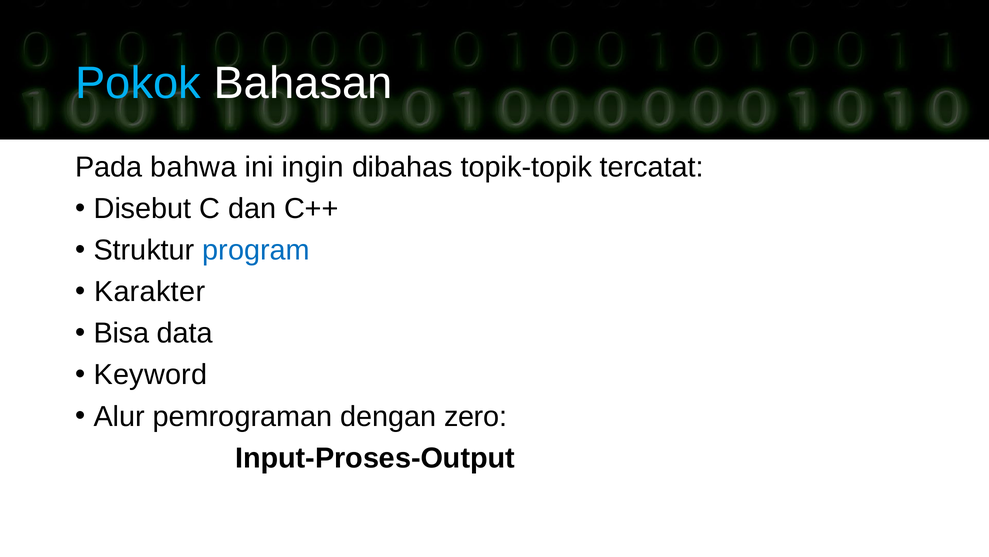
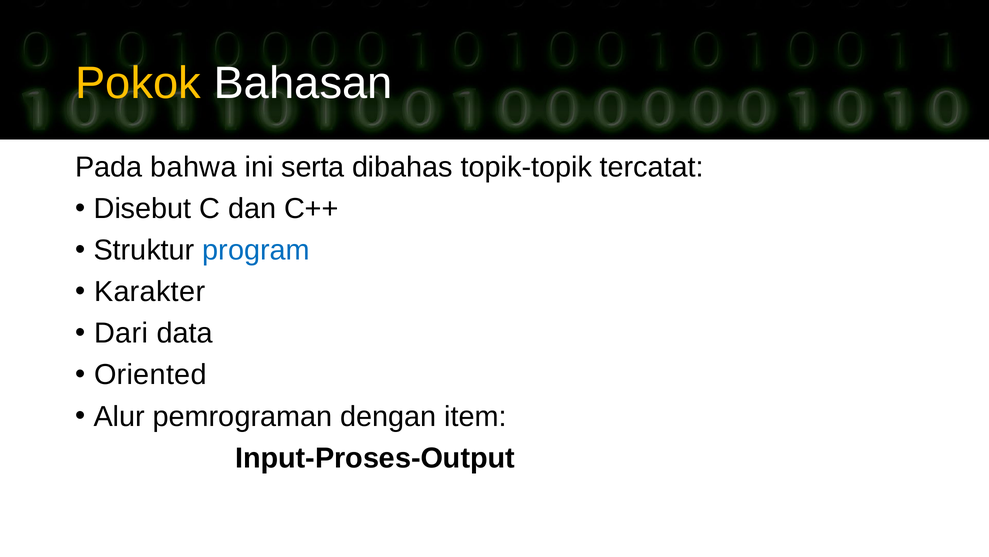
Pokok colour: light blue -> yellow
ingin: ingin -> serta
Bisa: Bisa -> Dari
Keyword: Keyword -> Oriented
zero: zero -> item
